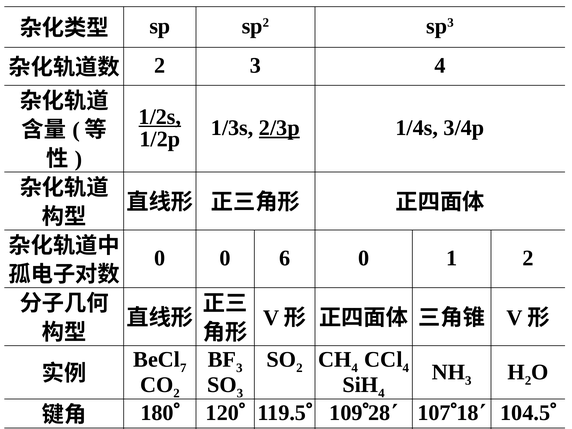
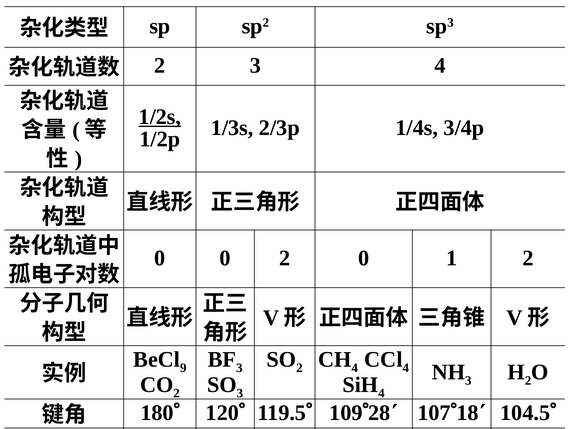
2/3p underline: present -> none
0 6: 6 -> 2
7: 7 -> 9
